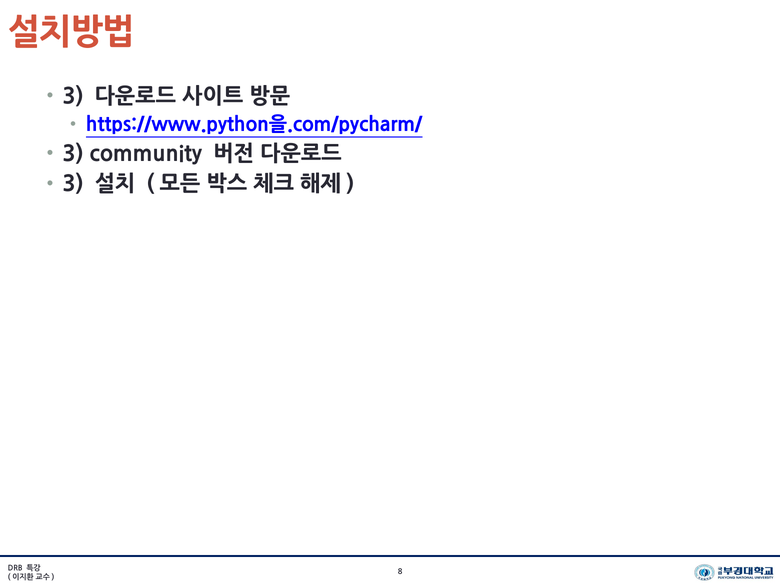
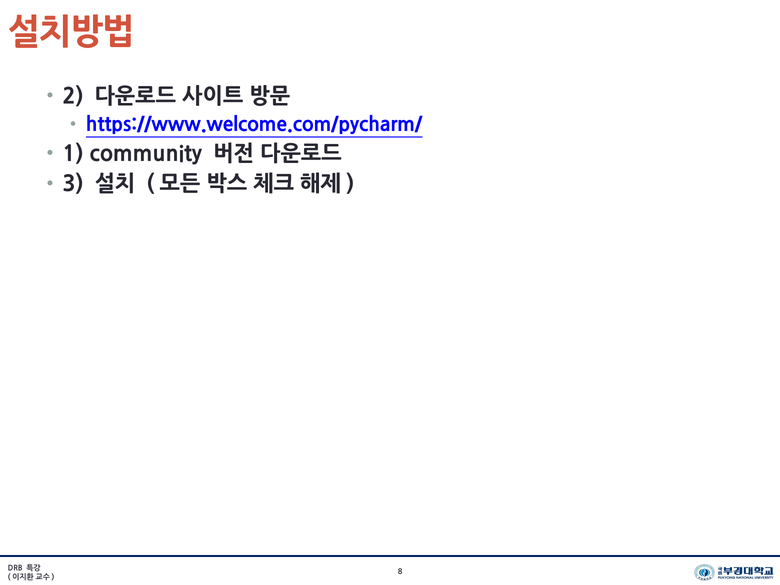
3 at (73, 96): 3 -> 2
https://www.python을.com/pycharm/: https://www.python을.com/pycharm/ -> https://www.welcome.com/pycharm/
3 at (73, 154): 3 -> 1
